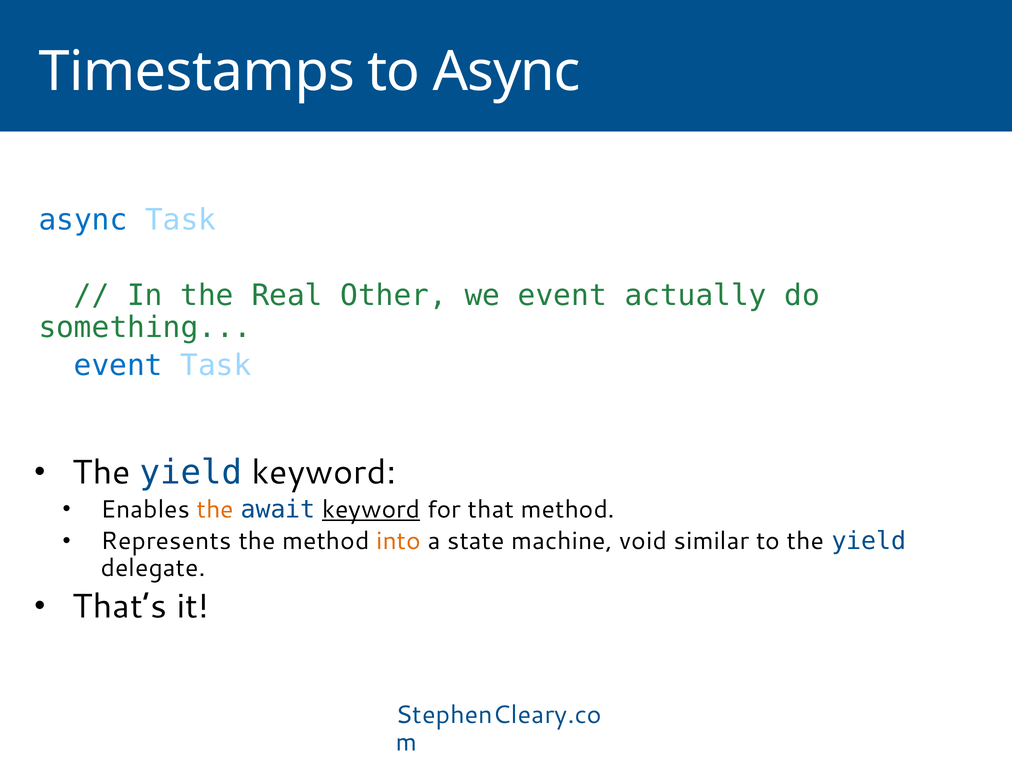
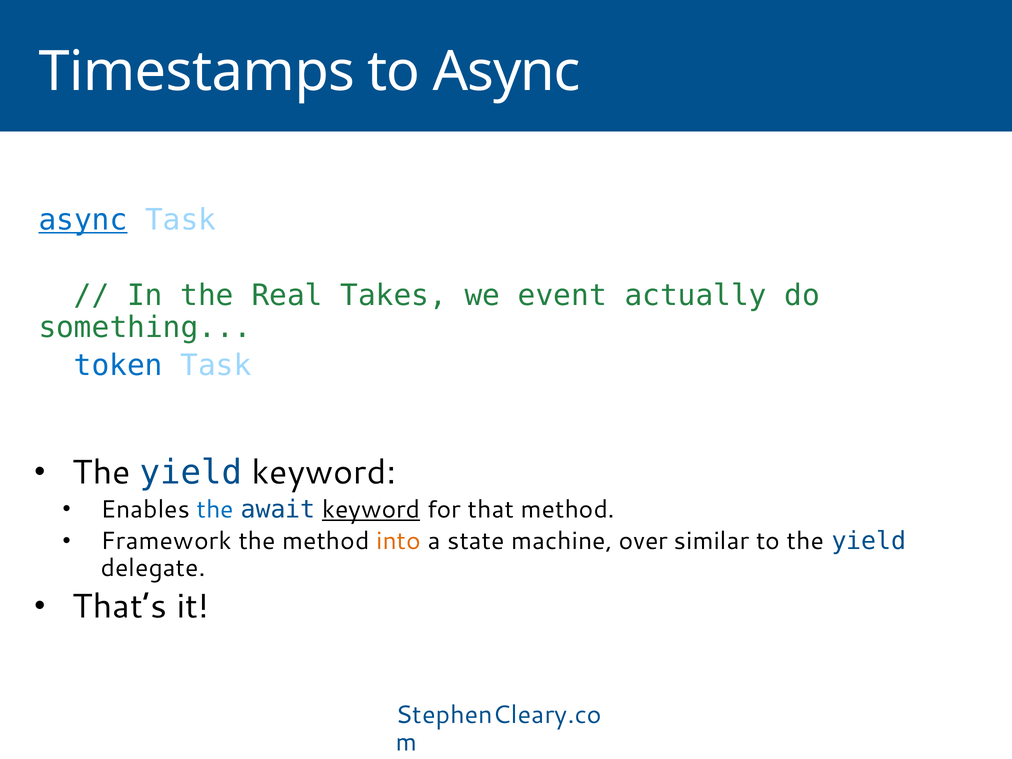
async at (83, 220) underline: none -> present
Other: Other -> Takes
event at (118, 365): event -> token
the at (215, 509) colour: orange -> blue
Represents: Represents -> Framework
void: void -> over
